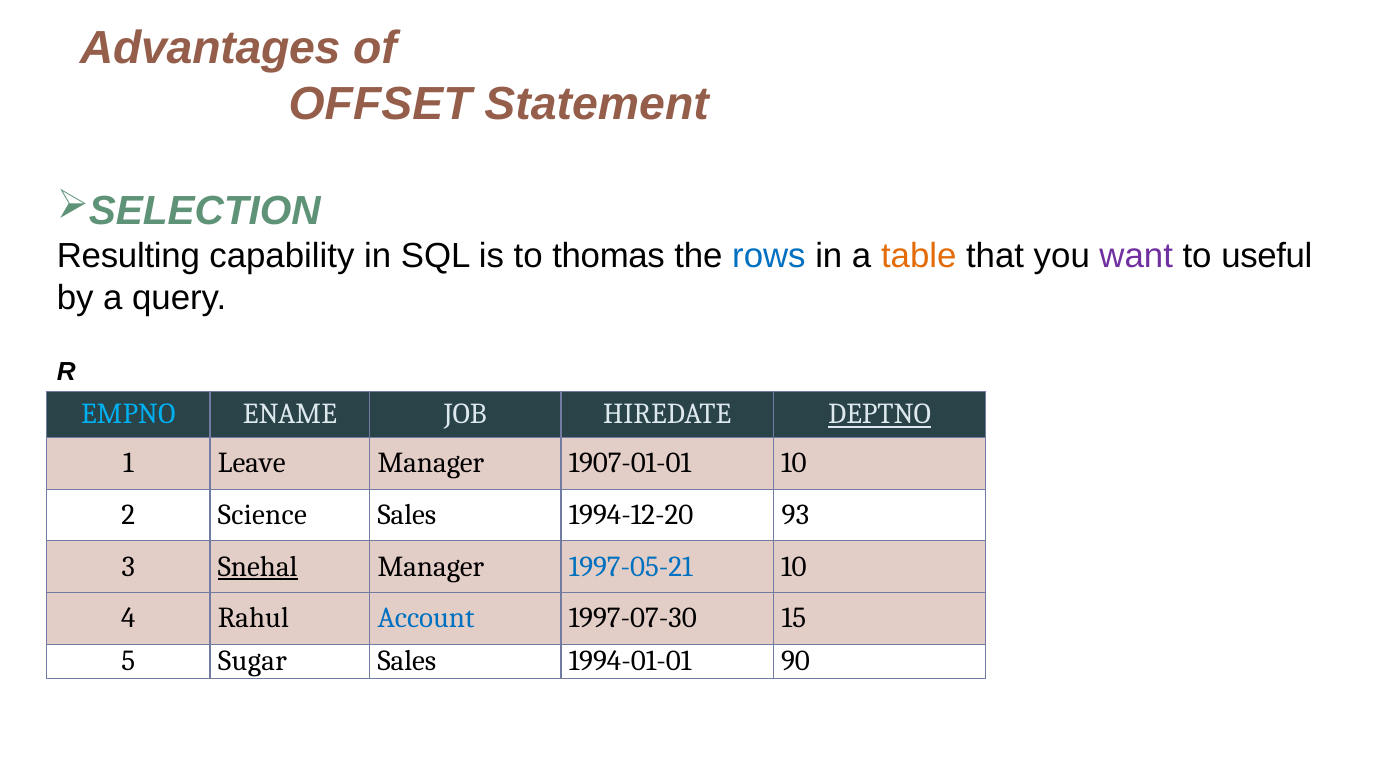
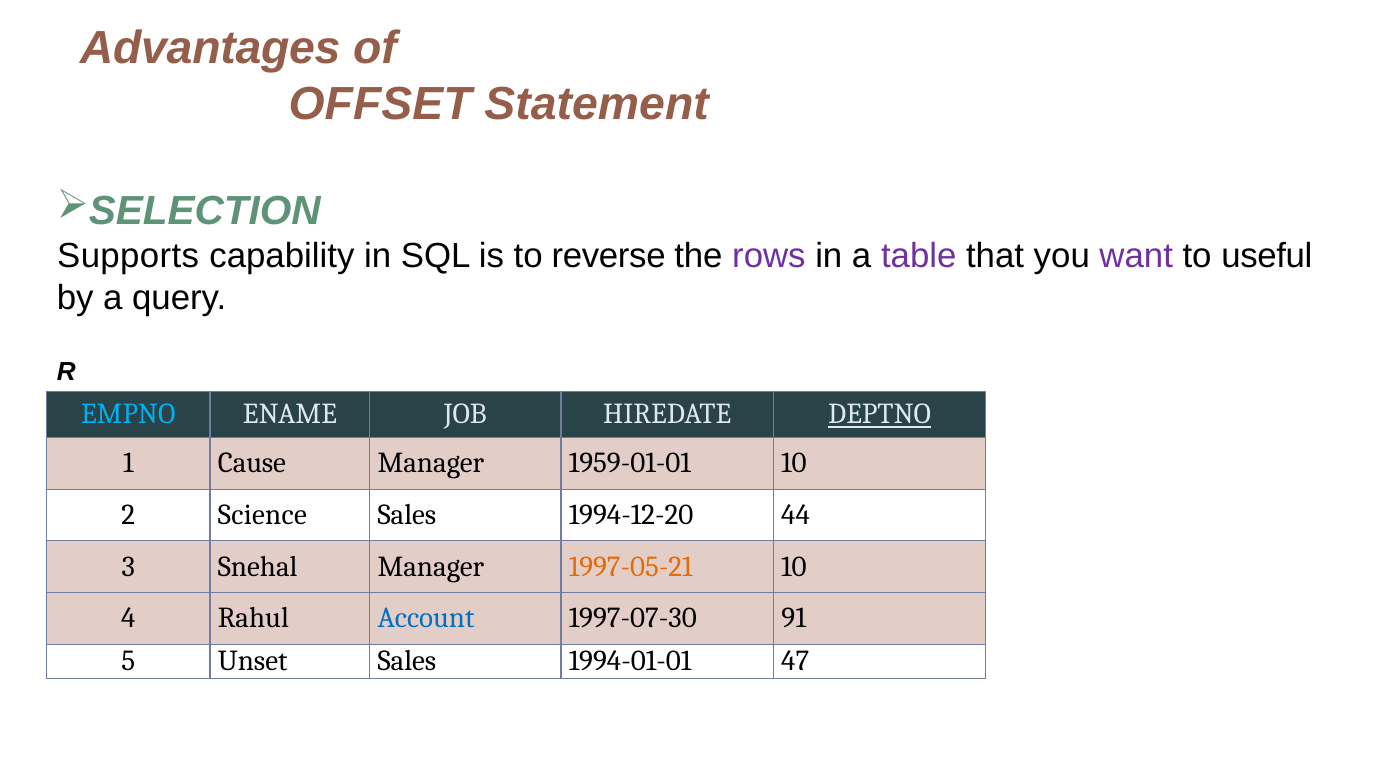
Resulting: Resulting -> Supports
thomas: thomas -> reverse
rows colour: blue -> purple
table colour: orange -> purple
Leave: Leave -> Cause
1907-01-01: 1907-01-01 -> 1959-01-01
93: 93 -> 44
Snehal underline: present -> none
1997-05-21 colour: blue -> orange
15: 15 -> 91
Sugar: Sugar -> Unset
90: 90 -> 47
